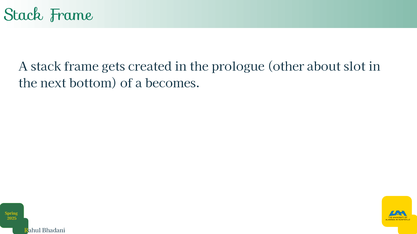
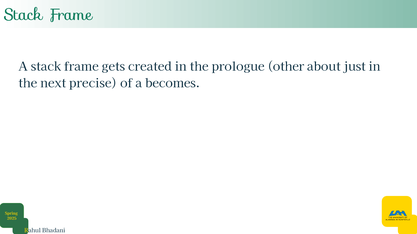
slot: slot -> just
bottom: bottom -> precise
